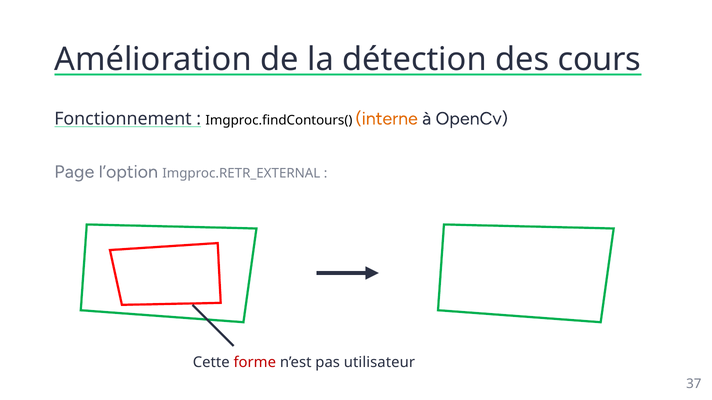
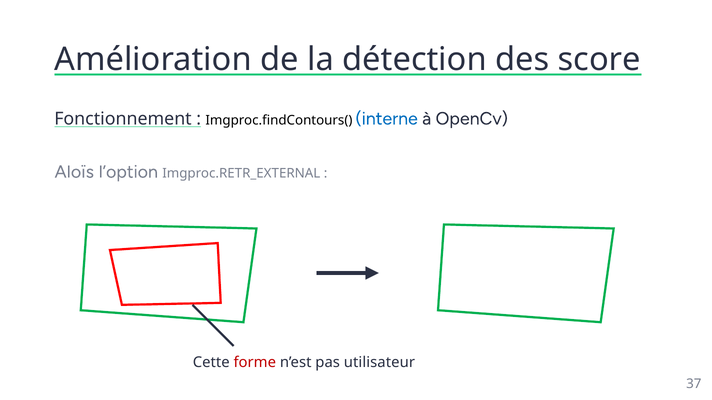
cours: cours -> score
interne colour: orange -> blue
Page: Page -> Aloïs
